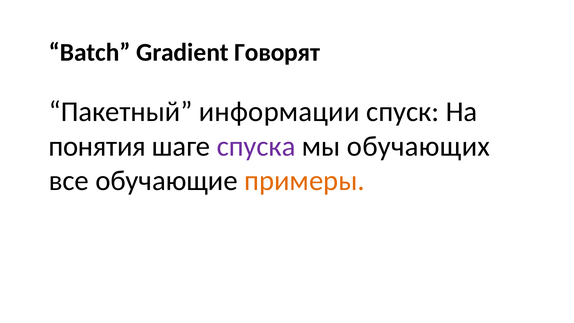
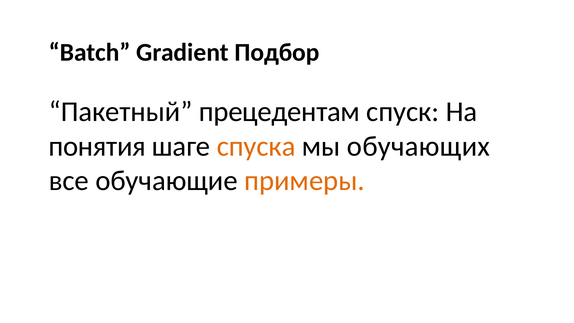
Говорят: Говорят -> Подбор
информации: информации -> прецедентам
спуска colour: purple -> orange
